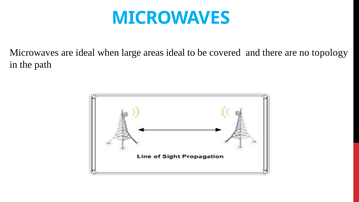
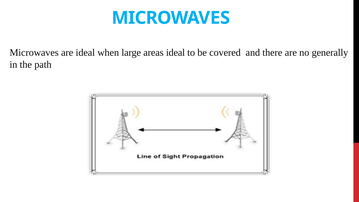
topology: topology -> generally
